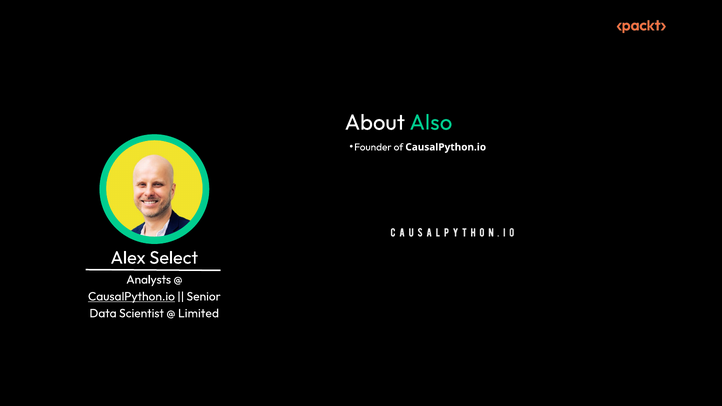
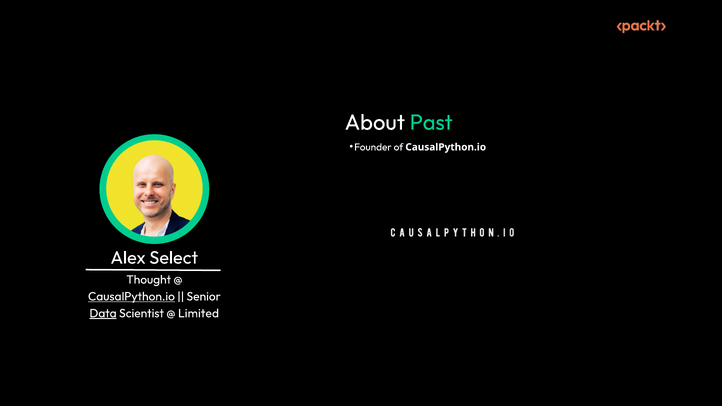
Also: Also -> Past
Analysts: Analysts -> Thought
Data underline: none -> present
